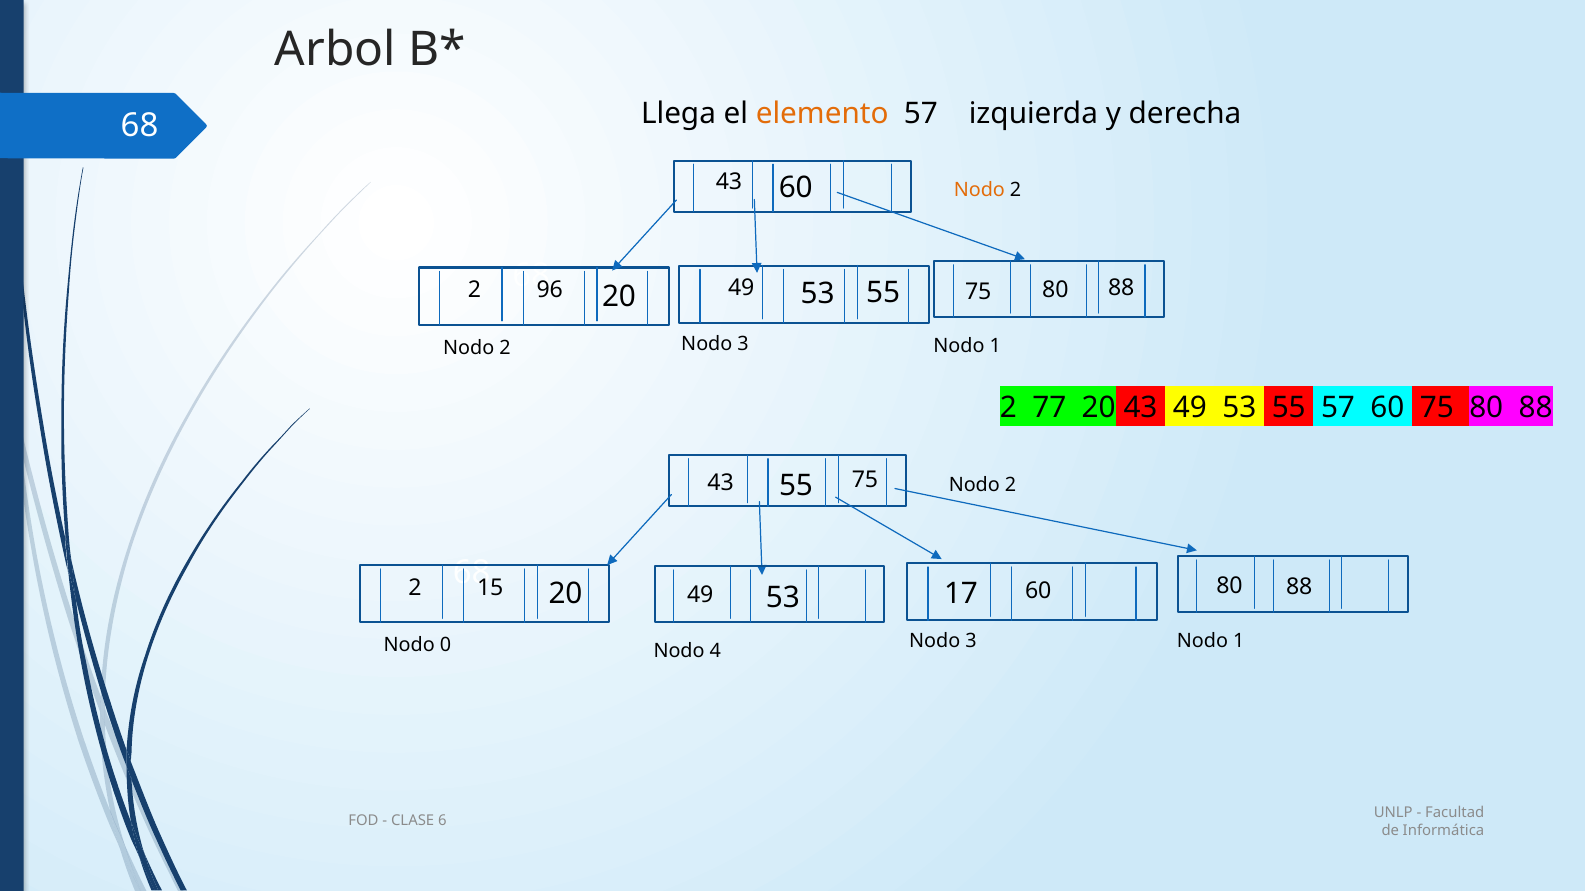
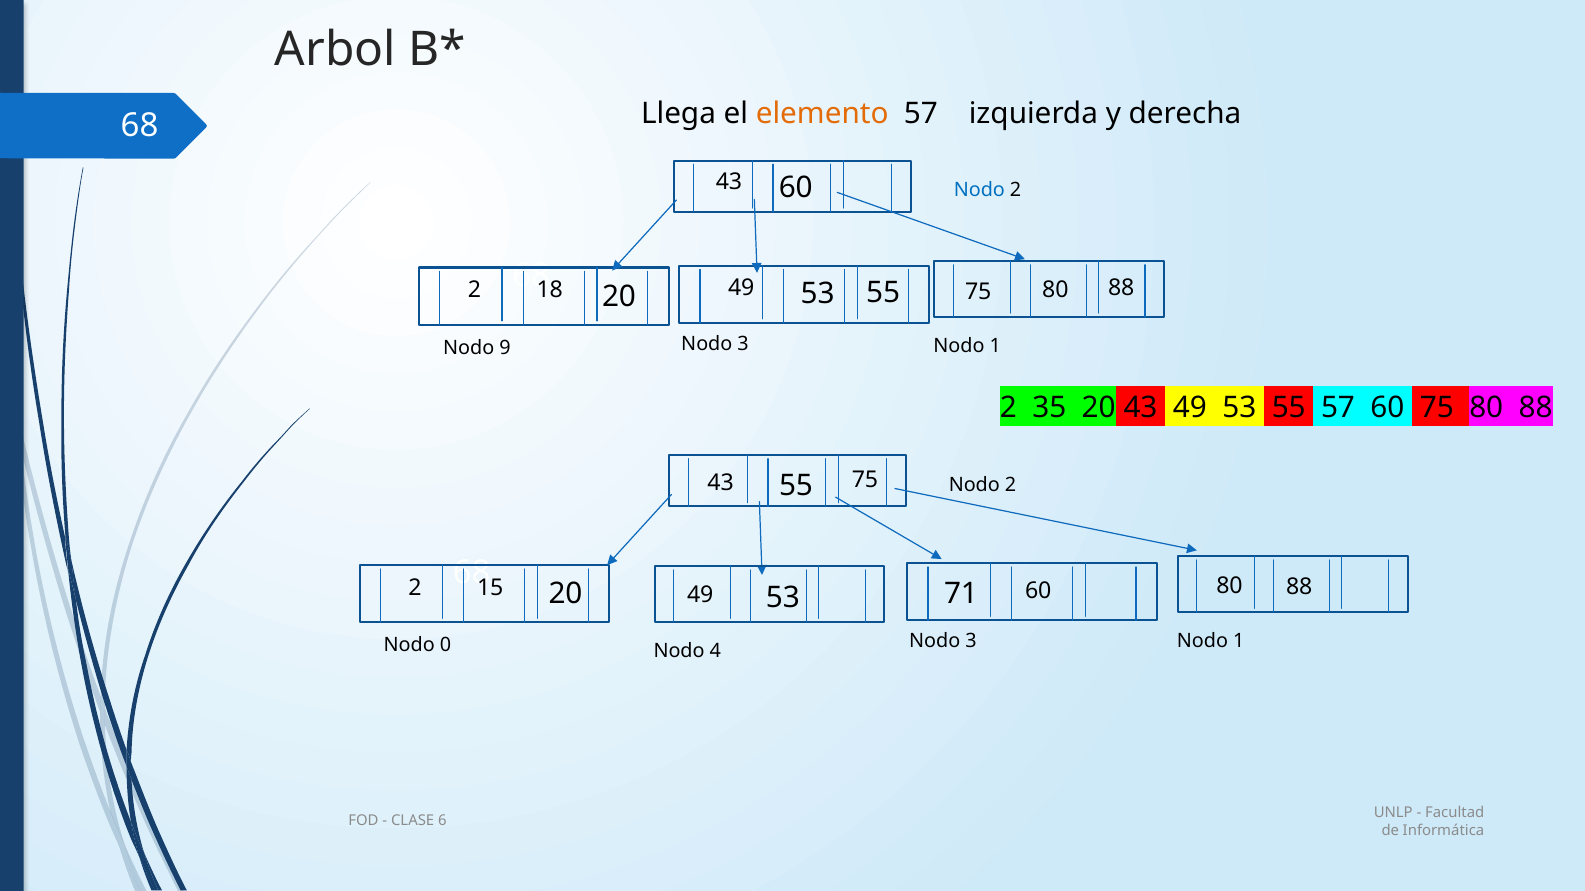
Nodo at (979, 190) colour: orange -> blue
96: 96 -> 18
2 at (505, 348): 2 -> 9
77: 77 -> 35
17: 17 -> 71
